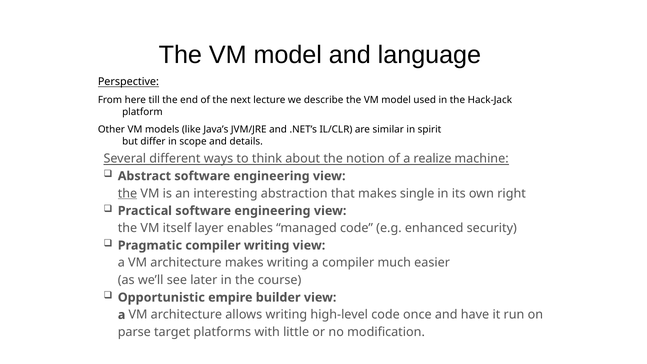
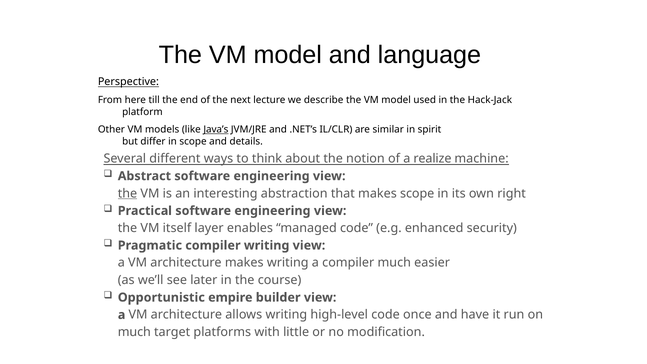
Java’s underline: none -> present
makes single: single -> scope
parse at (134, 332): parse -> much
